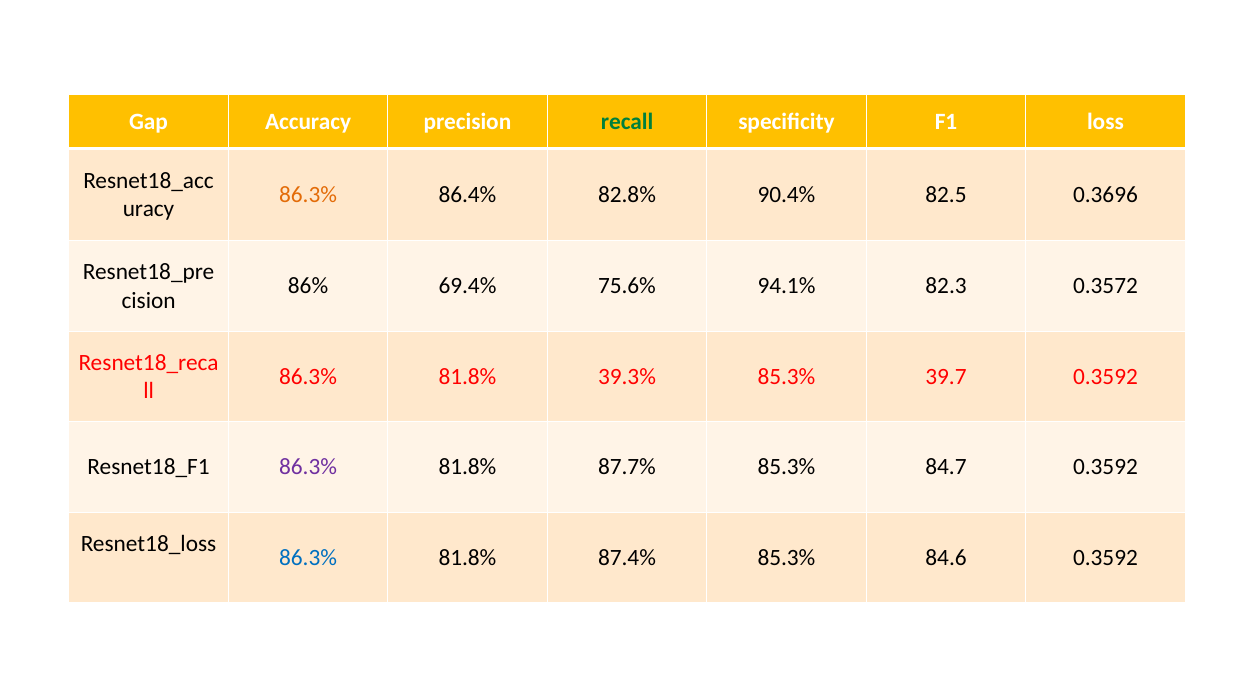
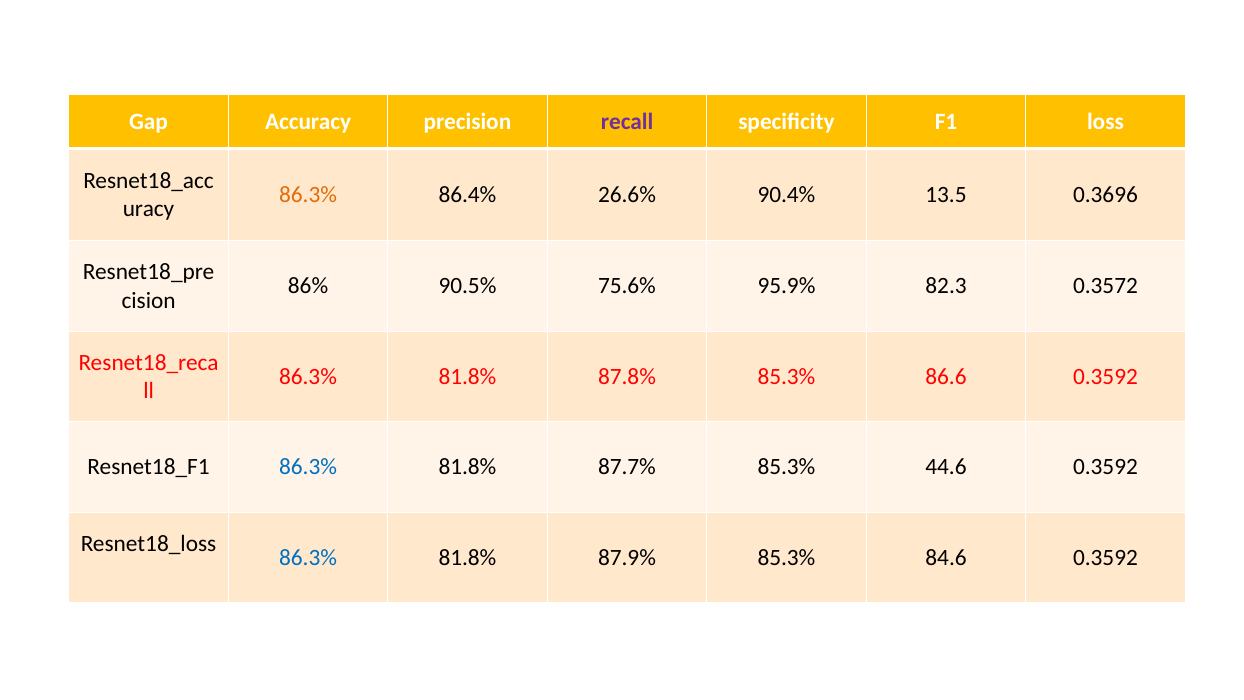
recall colour: green -> purple
82.8%: 82.8% -> 26.6%
82.5: 82.5 -> 13.5
69.4%: 69.4% -> 90.5%
94.1%: 94.1% -> 95.9%
39.3%: 39.3% -> 87.8%
39.7: 39.7 -> 86.6
86.3% at (308, 467) colour: purple -> blue
84.7: 84.7 -> 44.6
87.4%: 87.4% -> 87.9%
